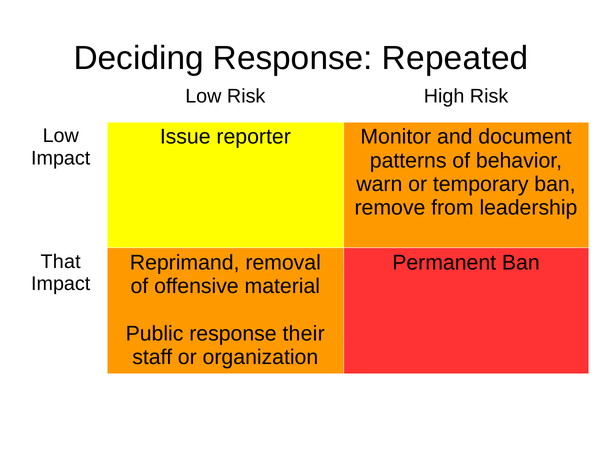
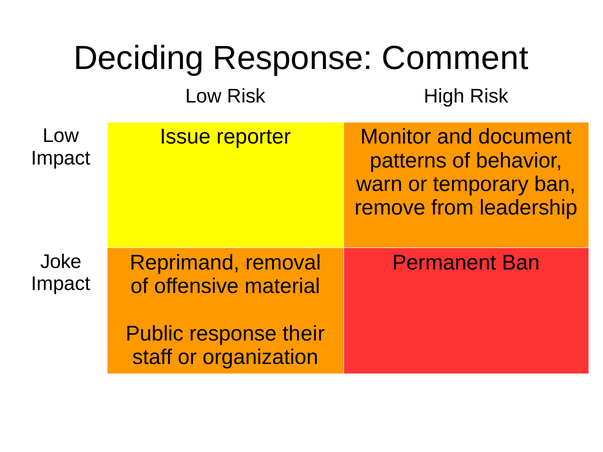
Repeated: Repeated -> Comment
That: That -> Joke
